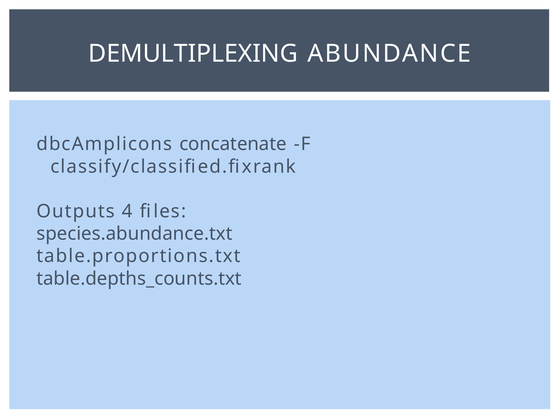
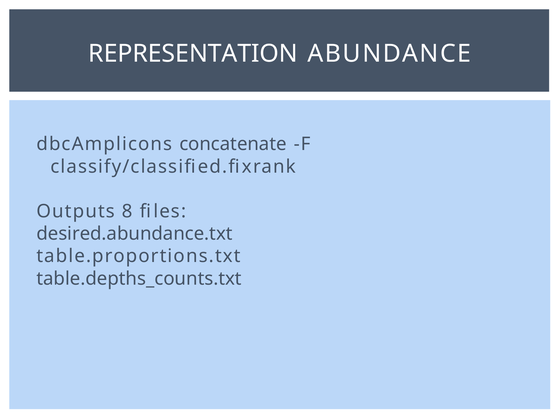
DEMULTIPLEXING: DEMULTIPLEXING -> REPRESENTATION
4: 4 -> 8
species.abundance.txt: species.abundance.txt -> desired.abundance.txt
